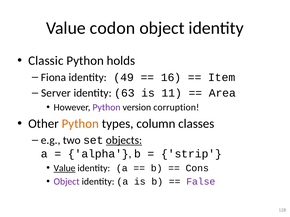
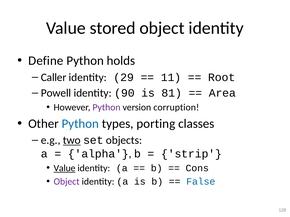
codon: codon -> stored
Classic: Classic -> Define
Fiona: Fiona -> Caller
49: 49 -> 29
16: 16 -> 11
Item: Item -> Root
Server: Server -> Powell
63: 63 -> 90
11: 11 -> 81
Python at (80, 124) colour: orange -> blue
column: column -> porting
two underline: none -> present
objects underline: present -> none
False colour: purple -> blue
